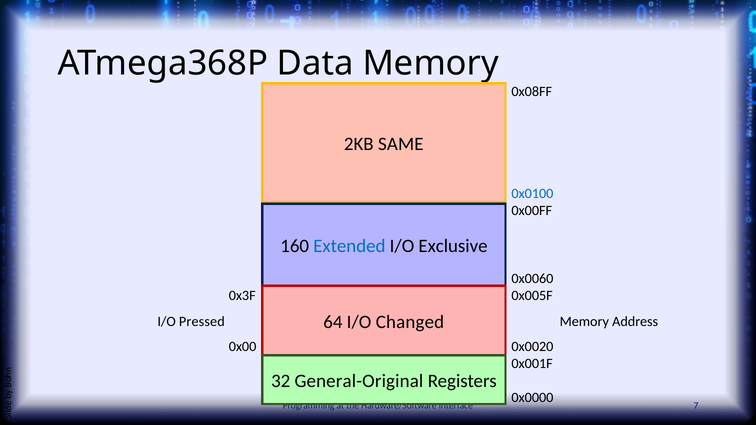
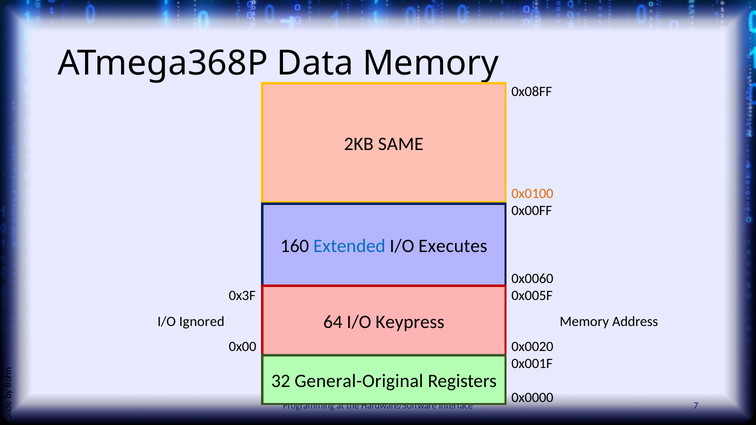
0x0100 colour: blue -> orange
Exclusive: Exclusive -> Executes
Changed: Changed -> Keypress
Pressed: Pressed -> Ignored
